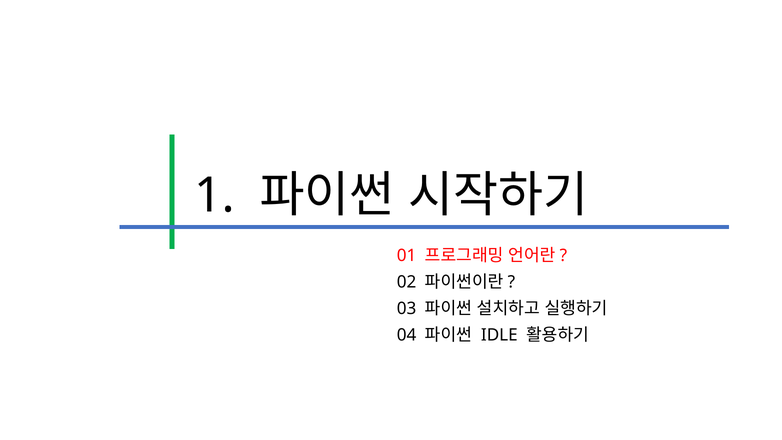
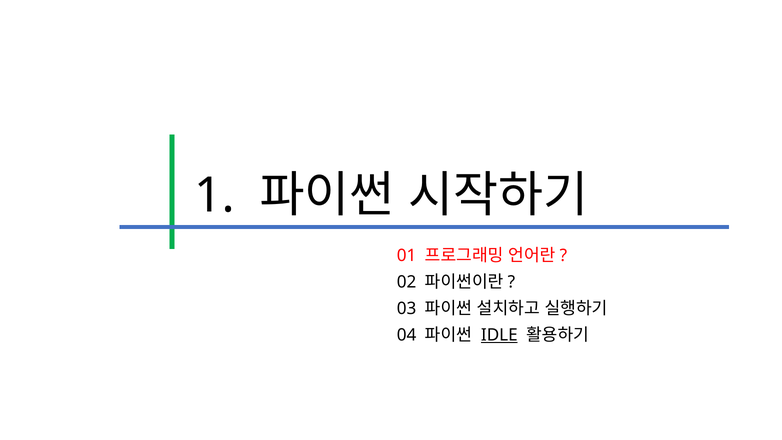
IDLE underline: none -> present
